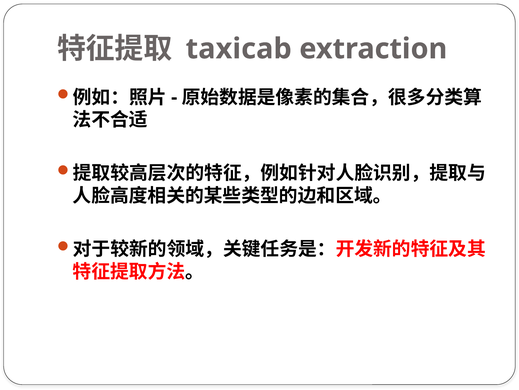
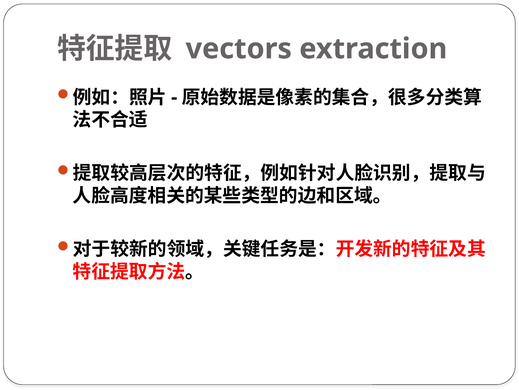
taxicab: taxicab -> vectors
